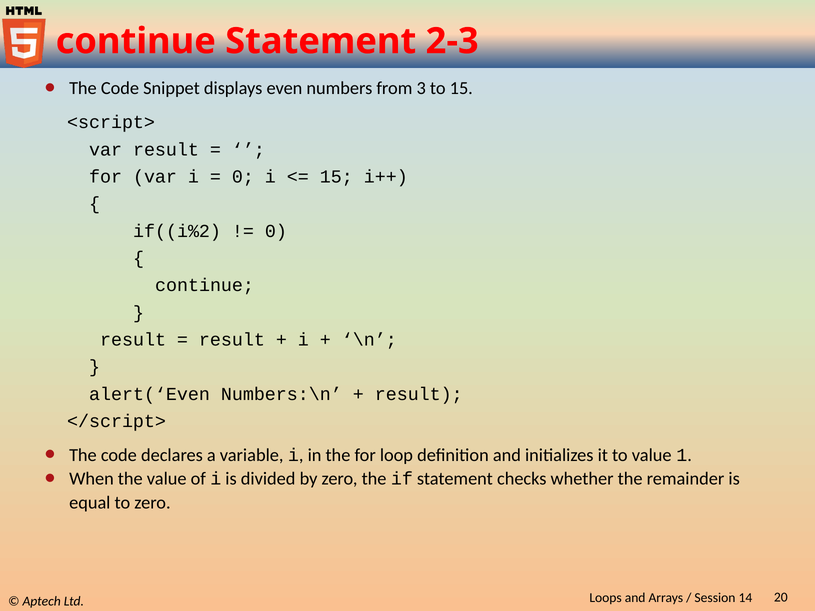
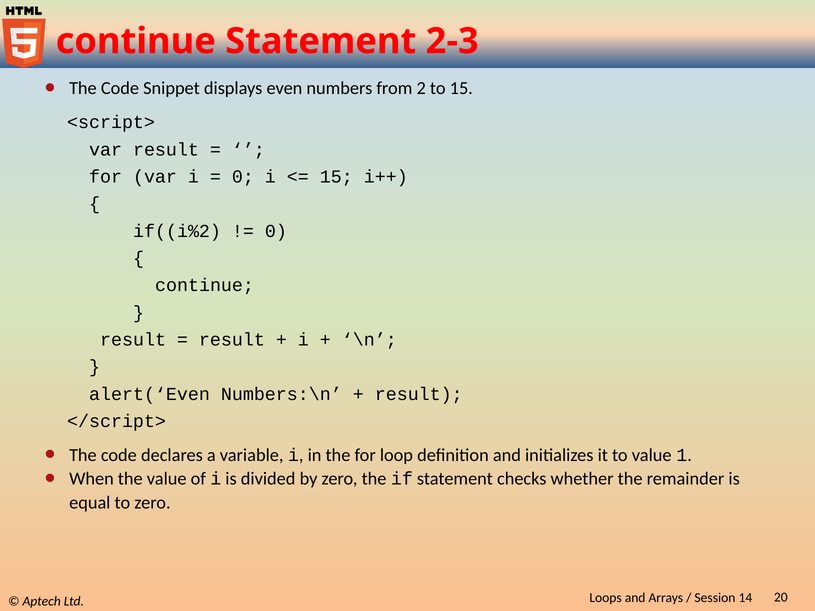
3: 3 -> 2
